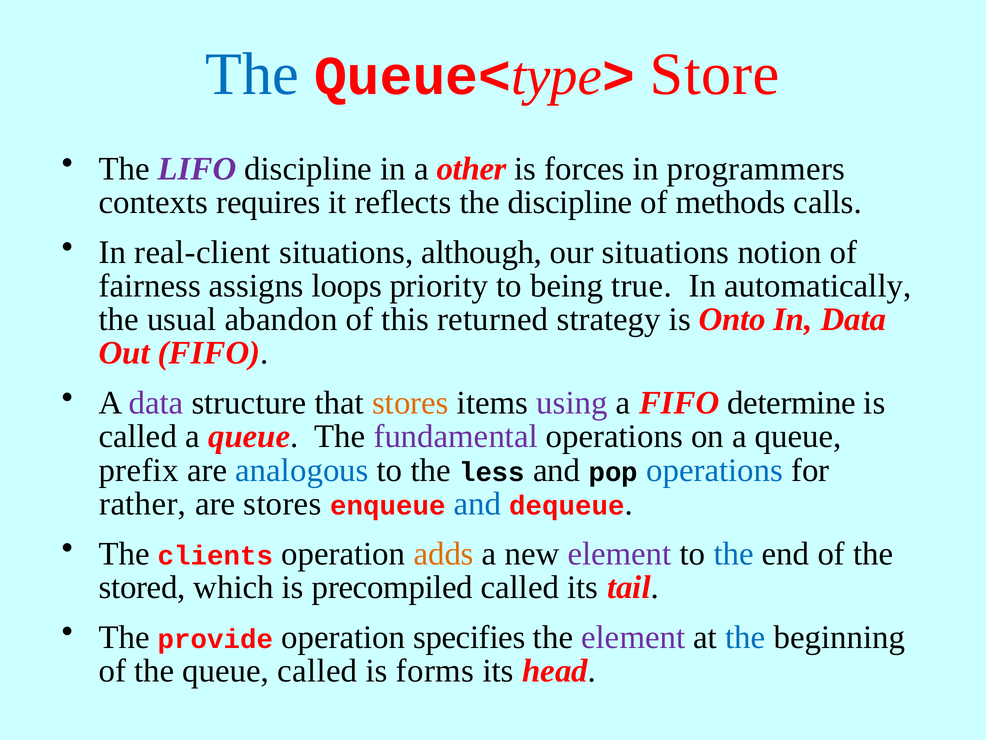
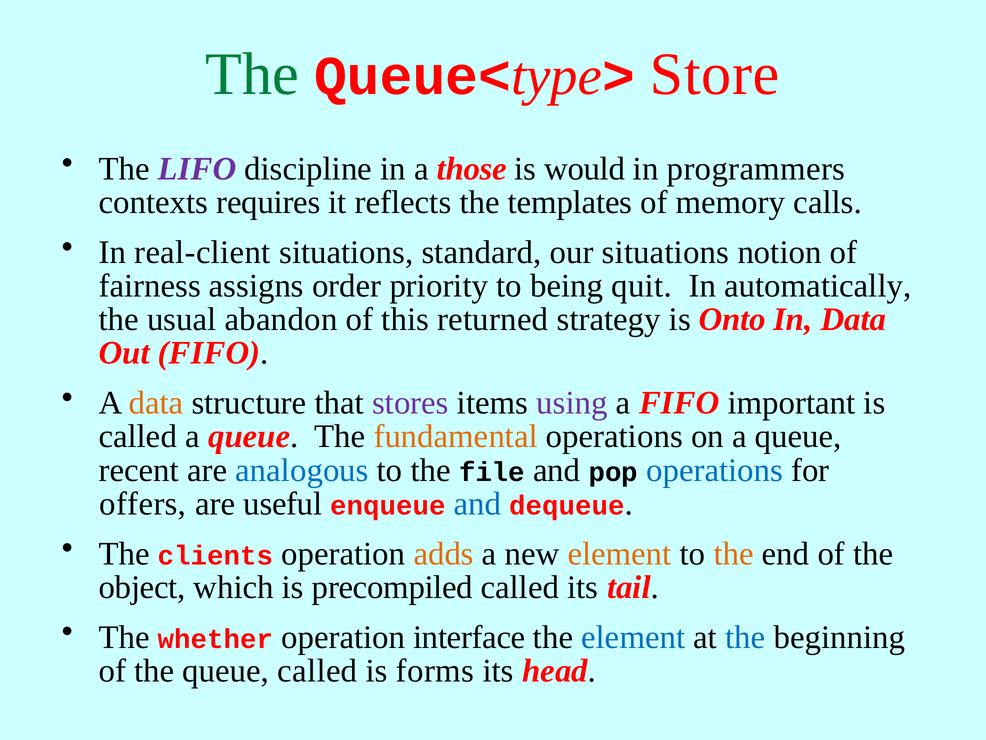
The at (252, 74) colour: blue -> green
other: other -> those
forces: forces -> would
the discipline: discipline -> templates
methods: methods -> memory
although: although -> standard
loops: loops -> order
true: true -> quit
data at (156, 403) colour: purple -> orange
stores at (410, 403) colour: orange -> purple
determine: determine -> important
fundamental colour: purple -> orange
prefix: prefix -> recent
less: less -> file
rather: rather -> offers
are stores: stores -> useful
element at (620, 553) colour: purple -> orange
the at (734, 553) colour: blue -> orange
stored: stored -> object
provide: provide -> whether
specifies: specifies -> interface
element at (633, 637) colour: purple -> blue
